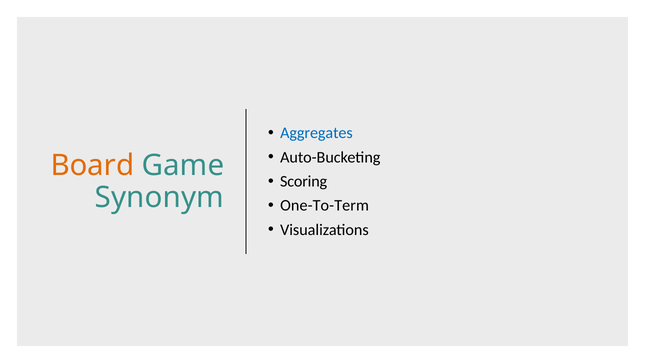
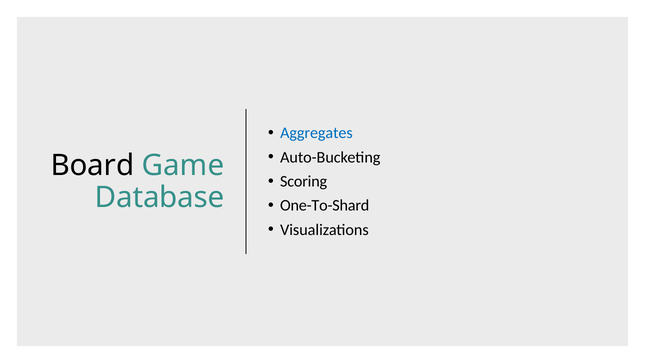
Board colour: orange -> black
Synonym: Synonym -> Database
One-To-Term: One-To-Term -> One-To-Shard
